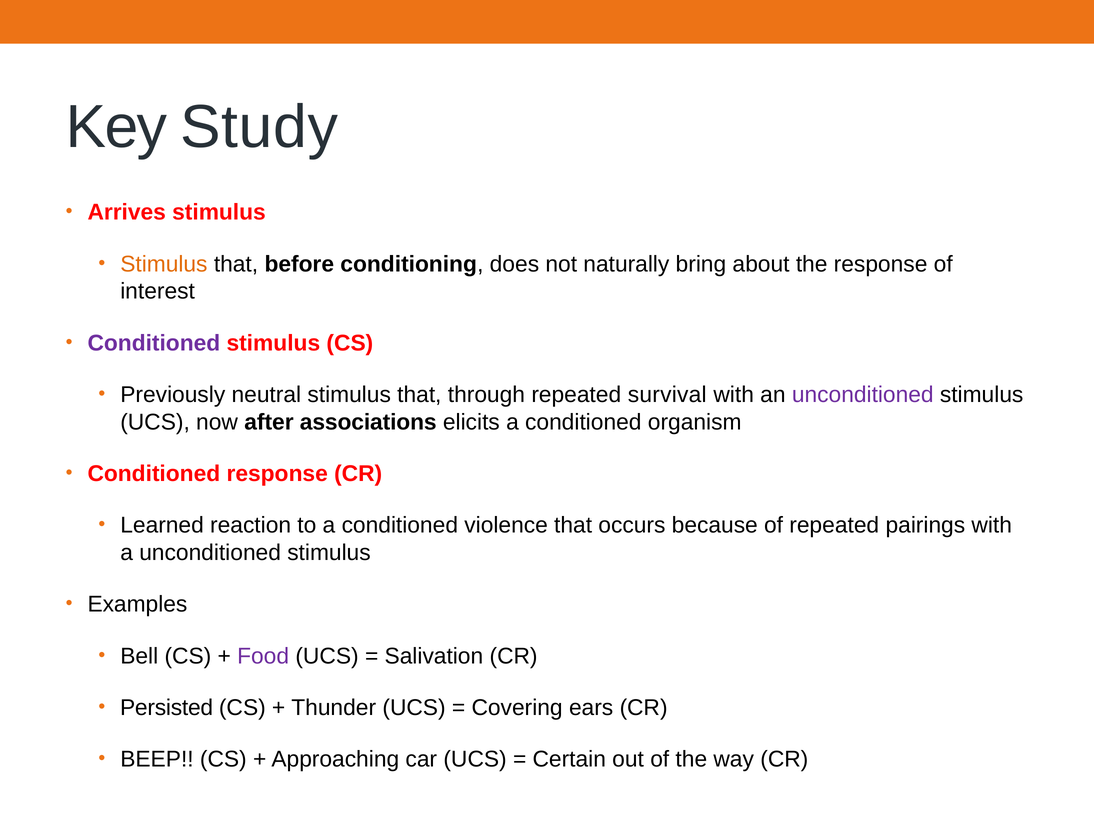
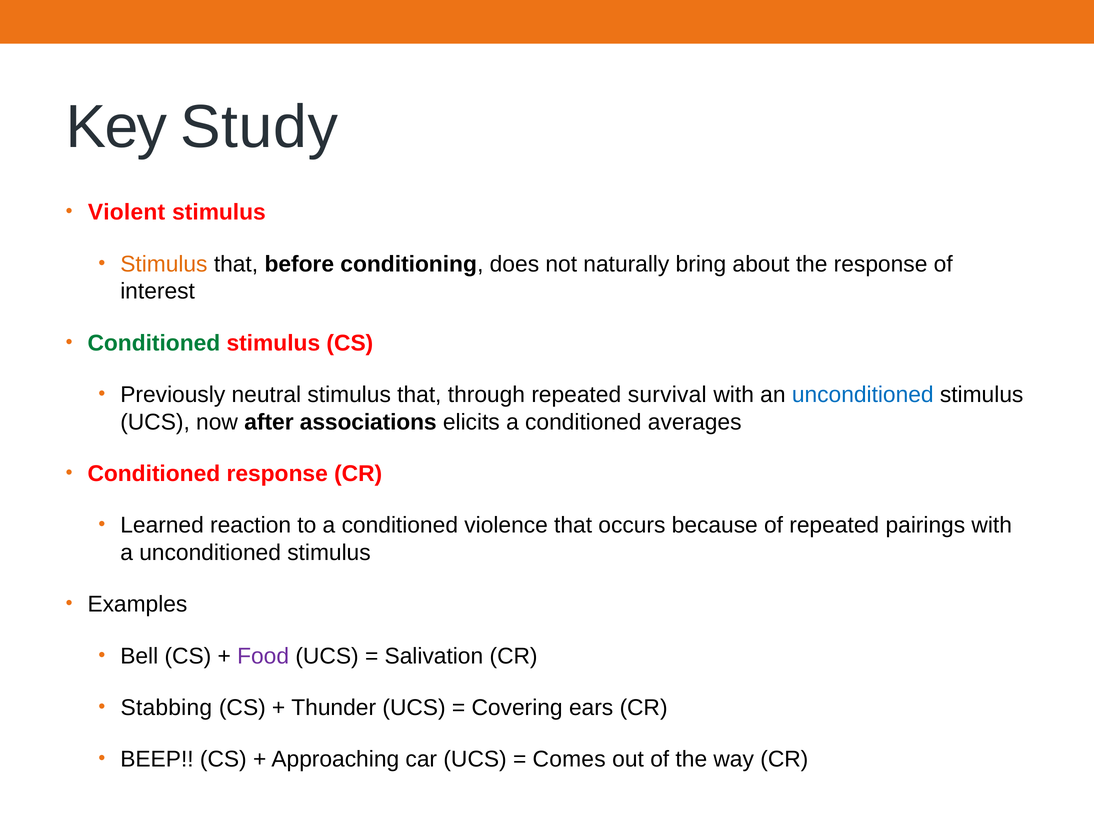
Arrives: Arrives -> Violent
Conditioned at (154, 343) colour: purple -> green
unconditioned at (863, 394) colour: purple -> blue
organism: organism -> averages
Persisted: Persisted -> Stabbing
Certain: Certain -> Comes
